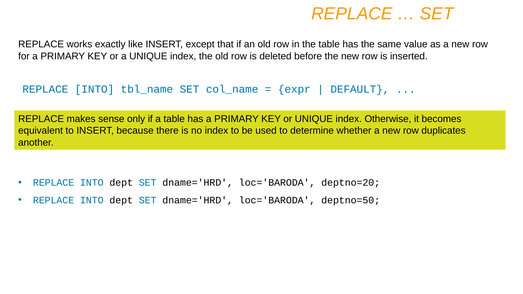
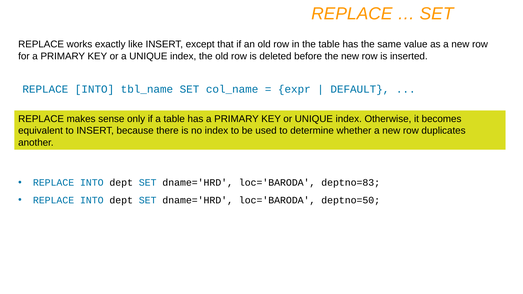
deptno=20: deptno=20 -> deptno=83
